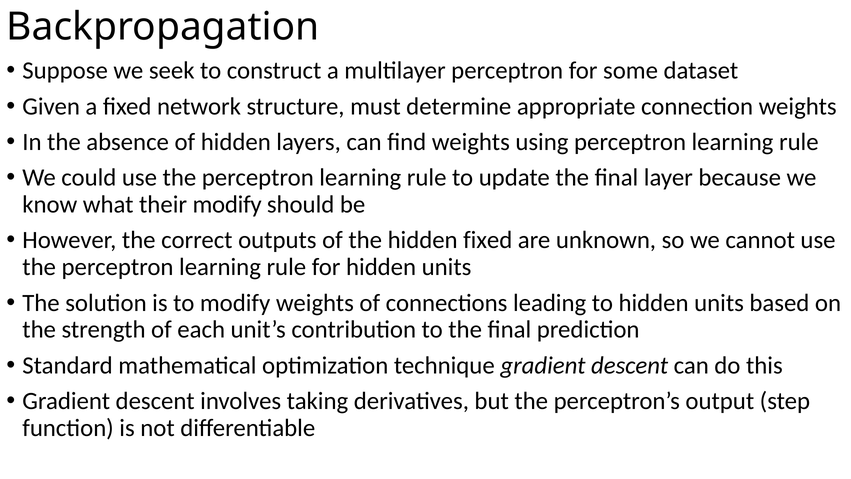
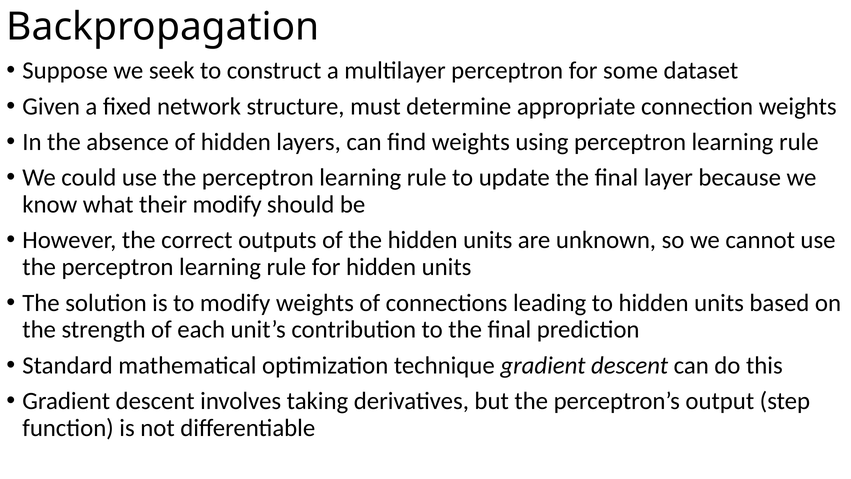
the hidden fixed: fixed -> units
